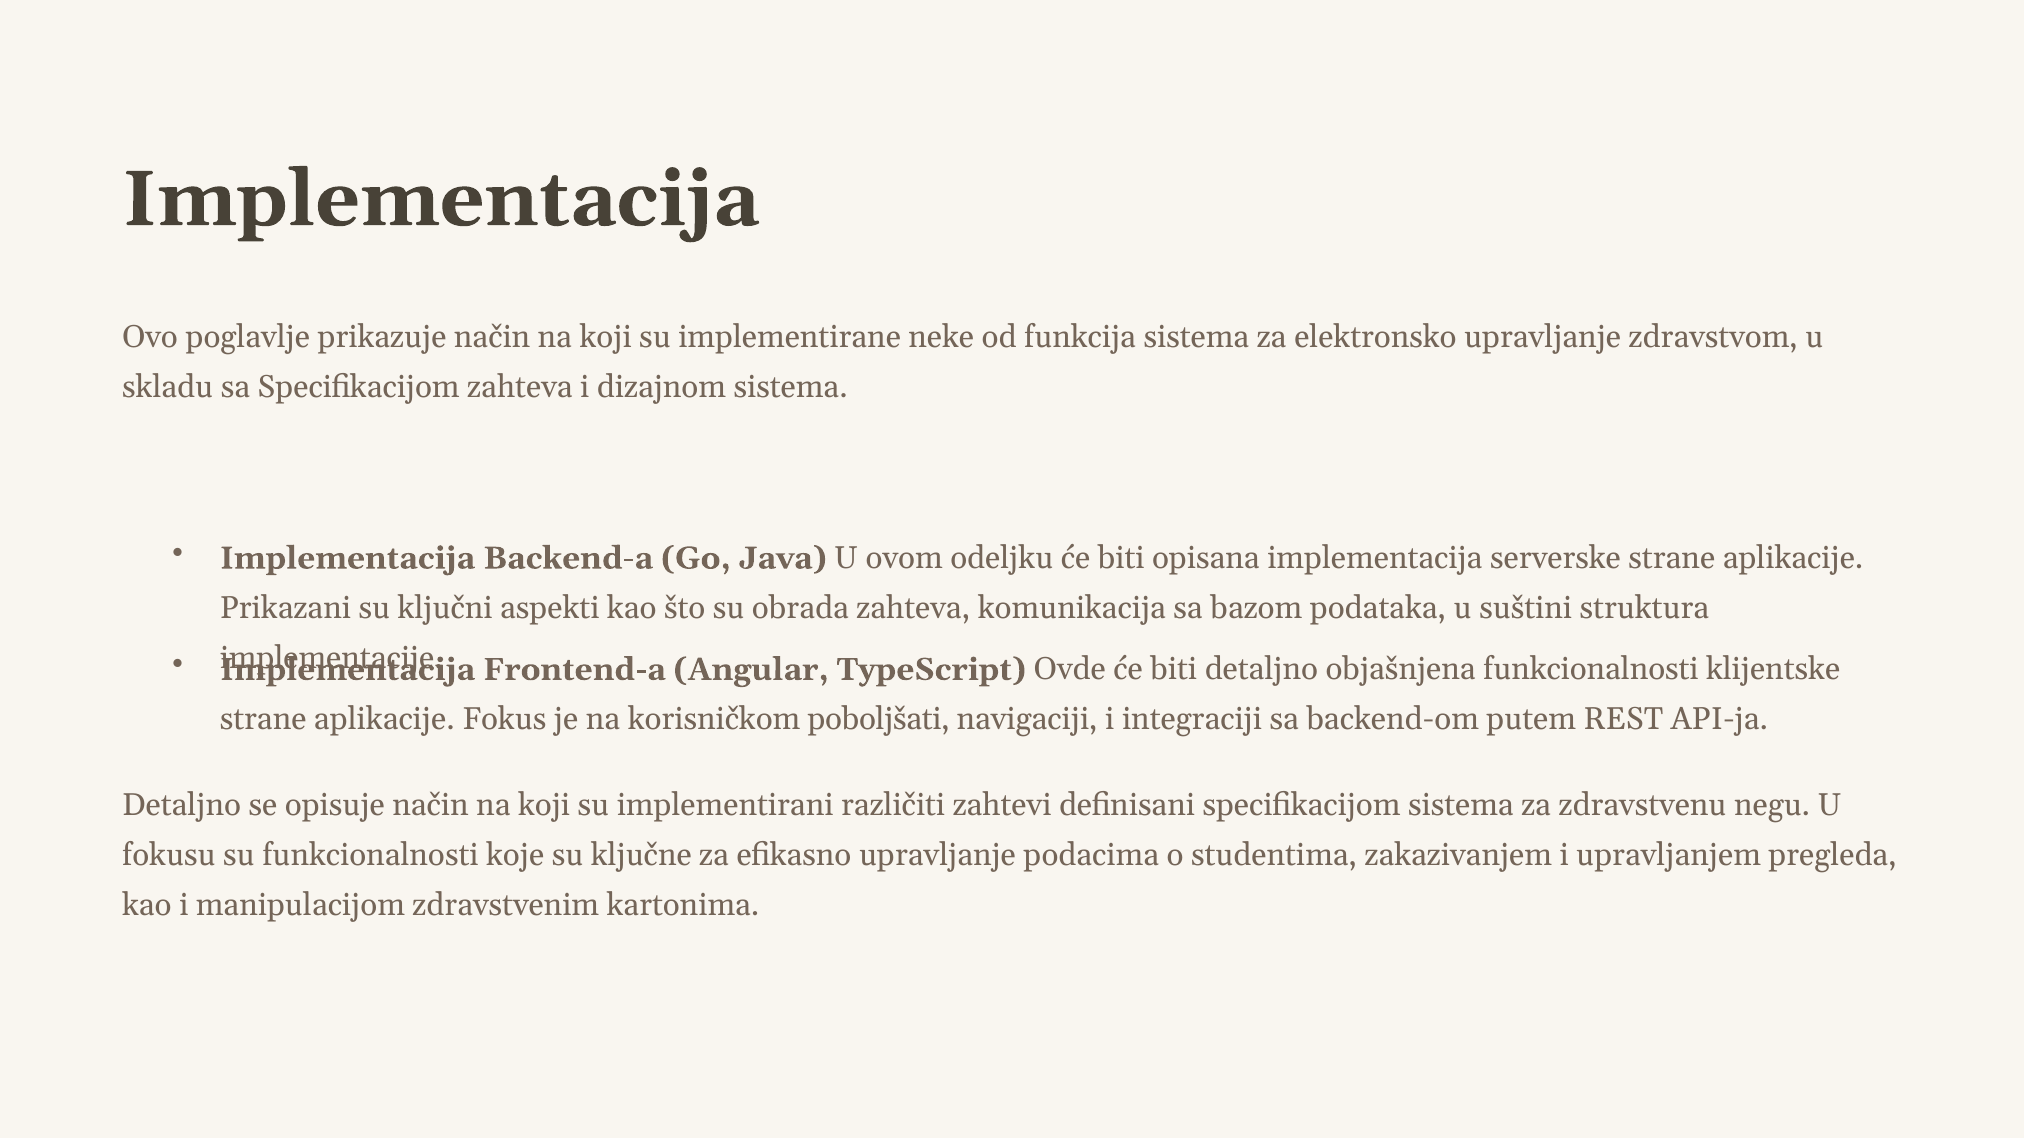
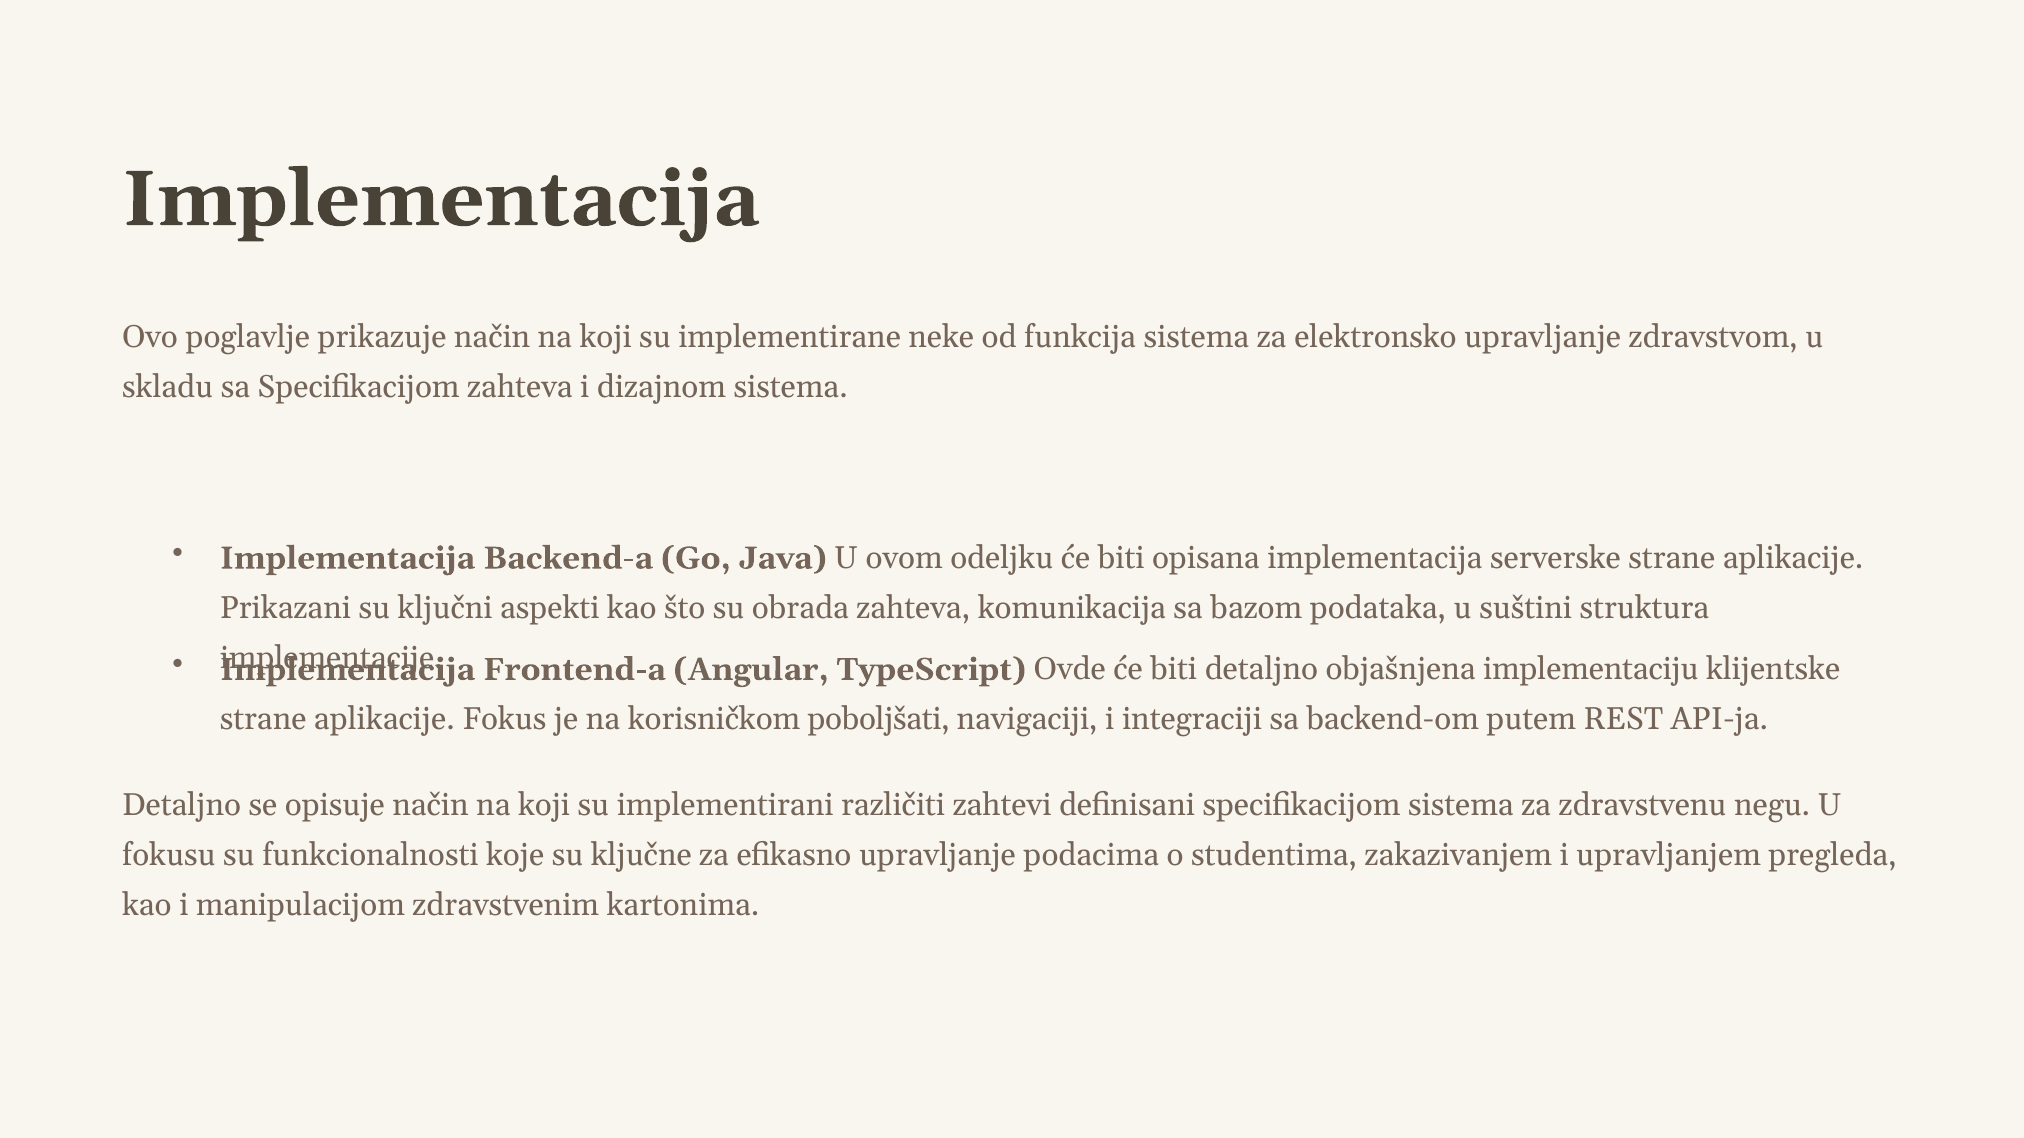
objašnjena funkcionalnosti: funkcionalnosti -> implementaciju
